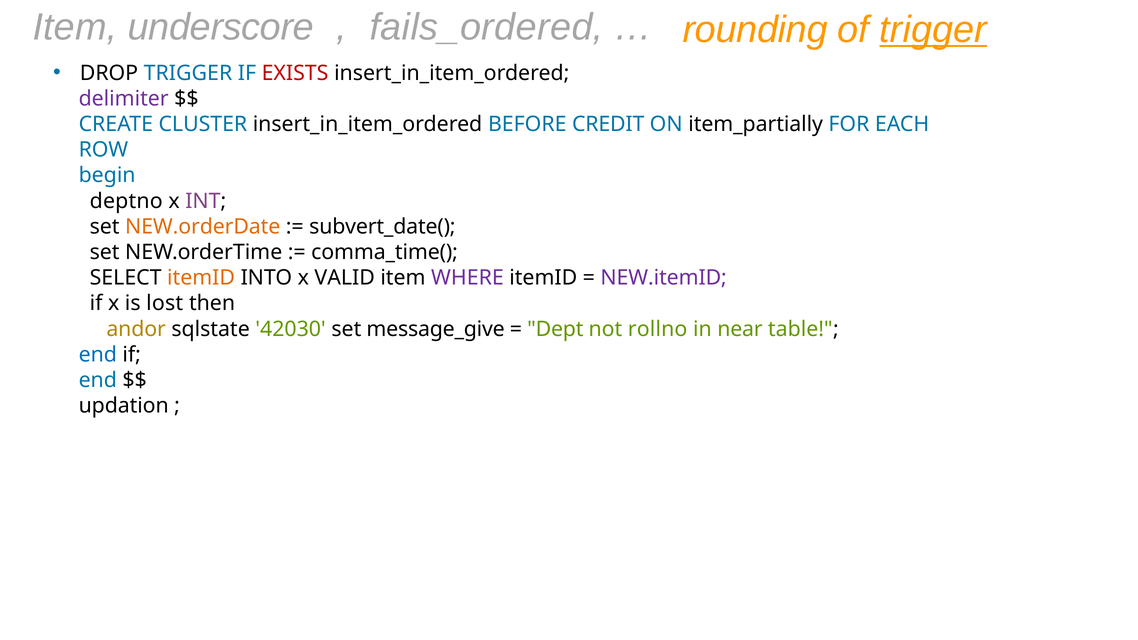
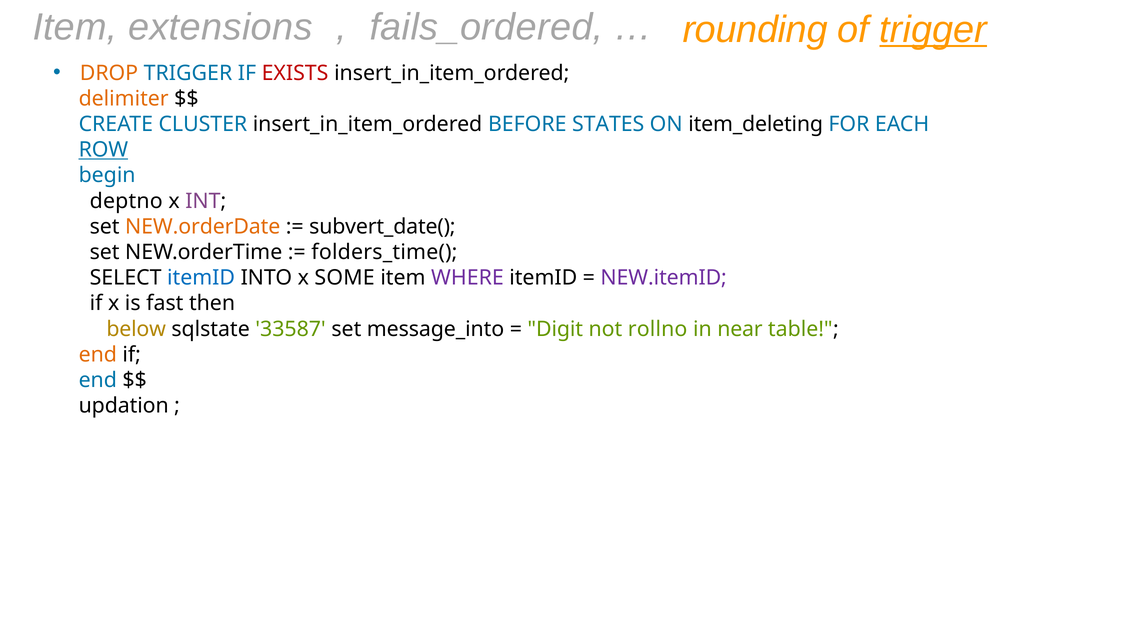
underscore: underscore -> extensions
DROP colour: black -> orange
delimiter colour: purple -> orange
CREDIT: CREDIT -> STATES
item_partially: item_partially -> item_deleting
ROW underline: none -> present
comma_time(: comma_time( -> folders_time(
itemID at (201, 278) colour: orange -> blue
VALID: VALID -> SOME
lost: lost -> fast
andor: andor -> below
42030: 42030 -> 33587
message_give: message_give -> message_into
Dept: Dept -> Digit
end at (98, 355) colour: blue -> orange
